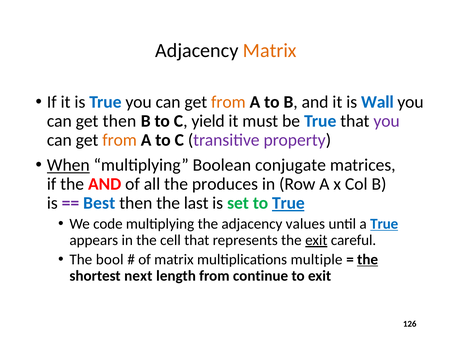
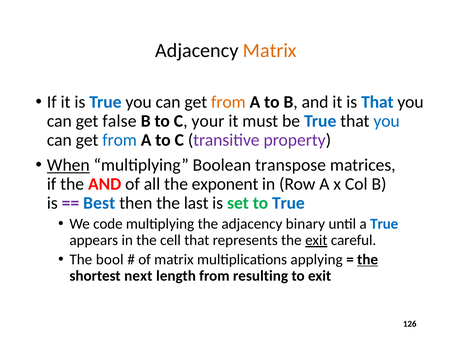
is Wall: Wall -> That
get then: then -> false
yield: yield -> your
you at (387, 121) colour: purple -> blue
from at (120, 140) colour: orange -> blue
conjugate: conjugate -> transpose
produces: produces -> exponent
True at (288, 203) underline: present -> none
values: values -> binary
True at (384, 224) underline: present -> none
multiple: multiple -> applying
continue: continue -> resulting
